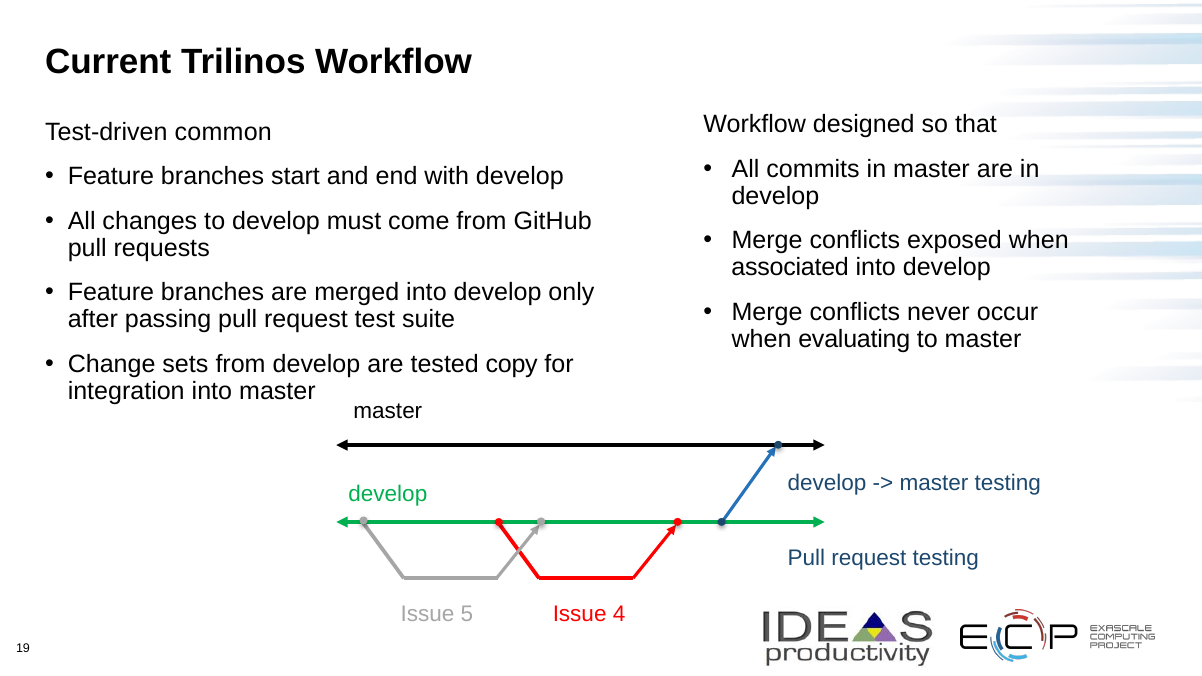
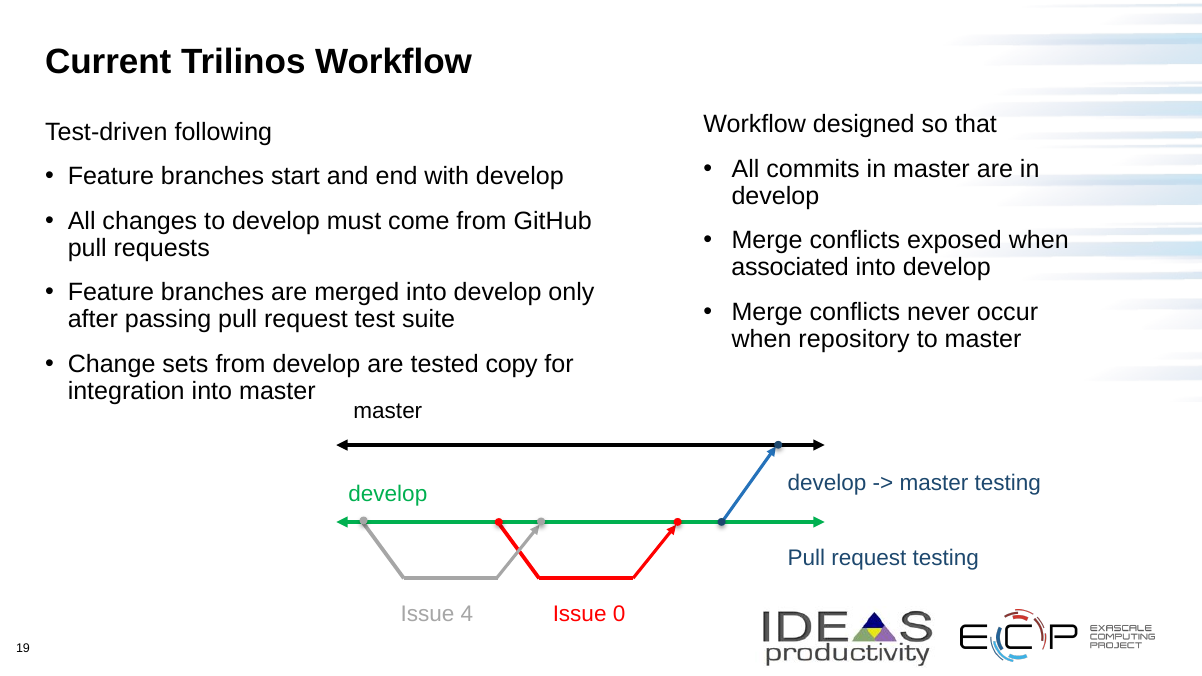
common: common -> following
evaluating: evaluating -> repository
5: 5 -> 4
4: 4 -> 0
